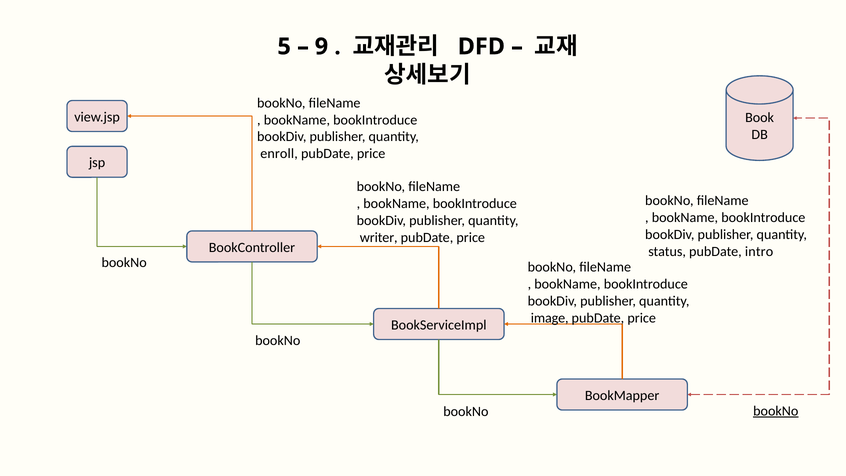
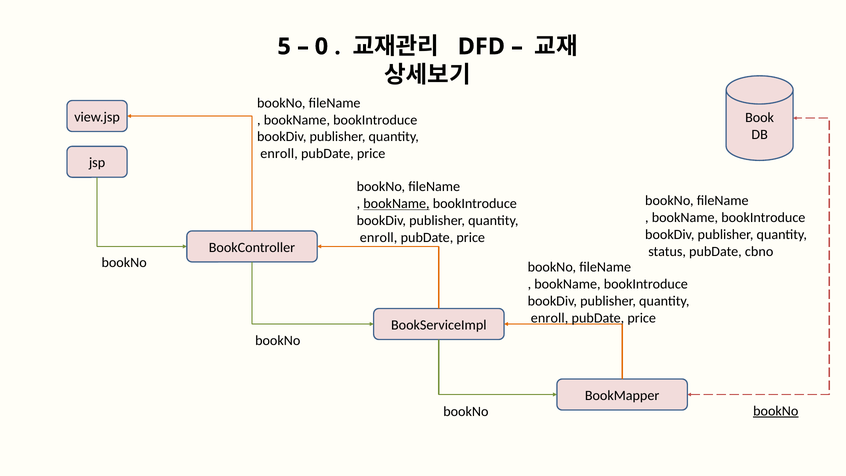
9: 9 -> 0
bookName at (396, 204) underline: none -> present
writer at (379, 237): writer -> enroll
intro: intro -> cbno
image at (550, 318): image -> enroll
